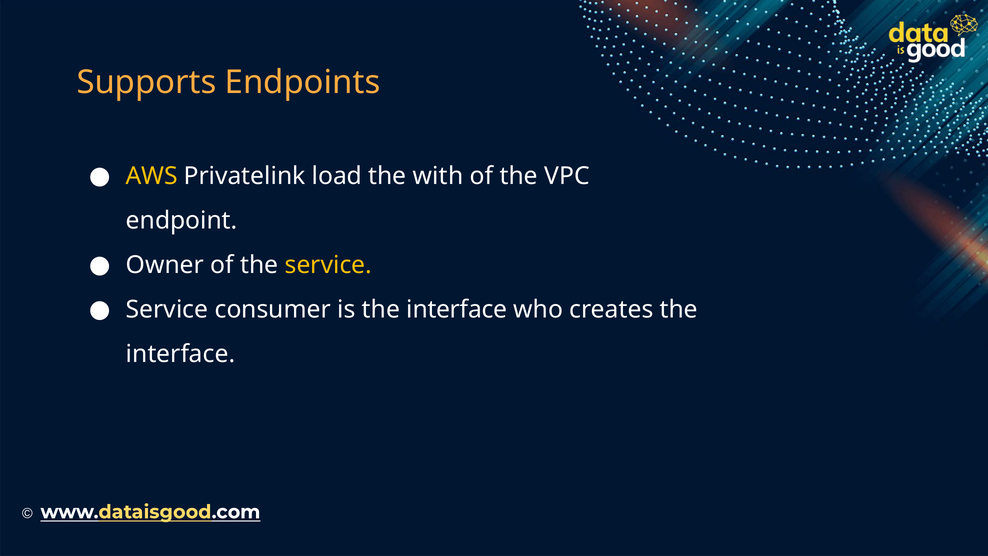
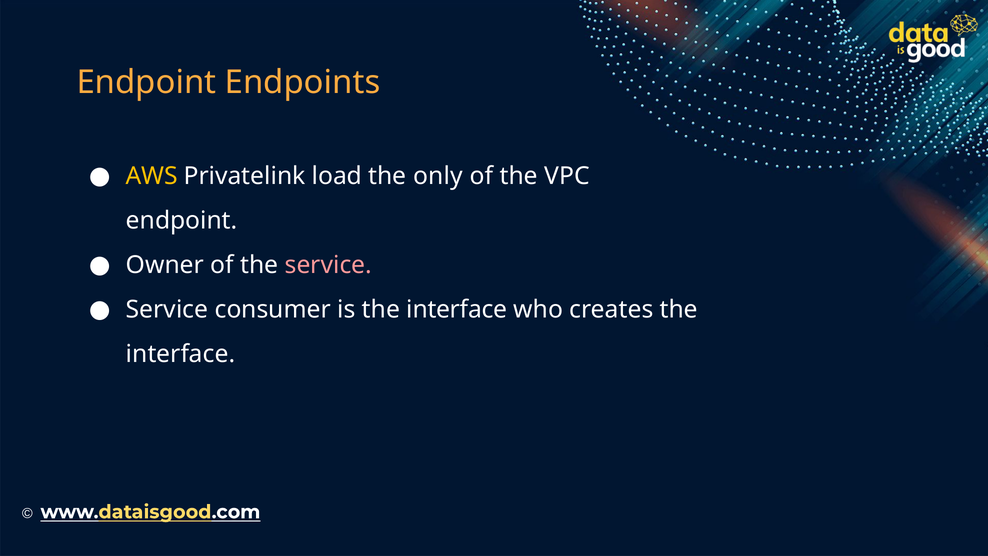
Supports at (146, 82): Supports -> Endpoint
with: with -> only
service at (328, 265) colour: yellow -> pink
